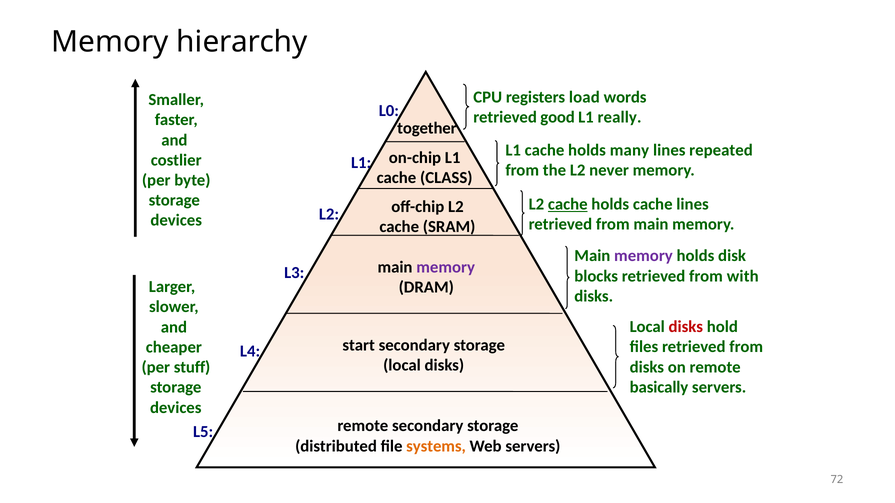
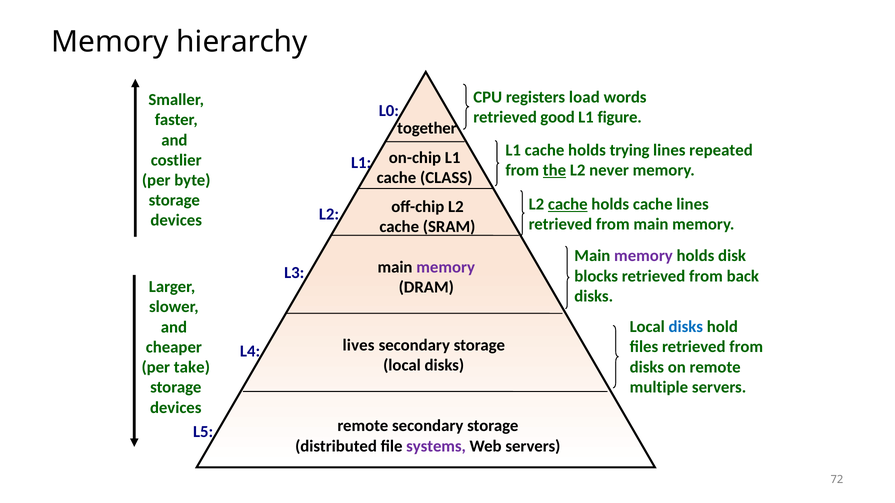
really: really -> figure
many: many -> trying
the underline: none -> present
with: with -> back
disks at (686, 327) colour: red -> blue
start: start -> lives
stuff: stuff -> take
basically: basically -> multiple
systems colour: orange -> purple
